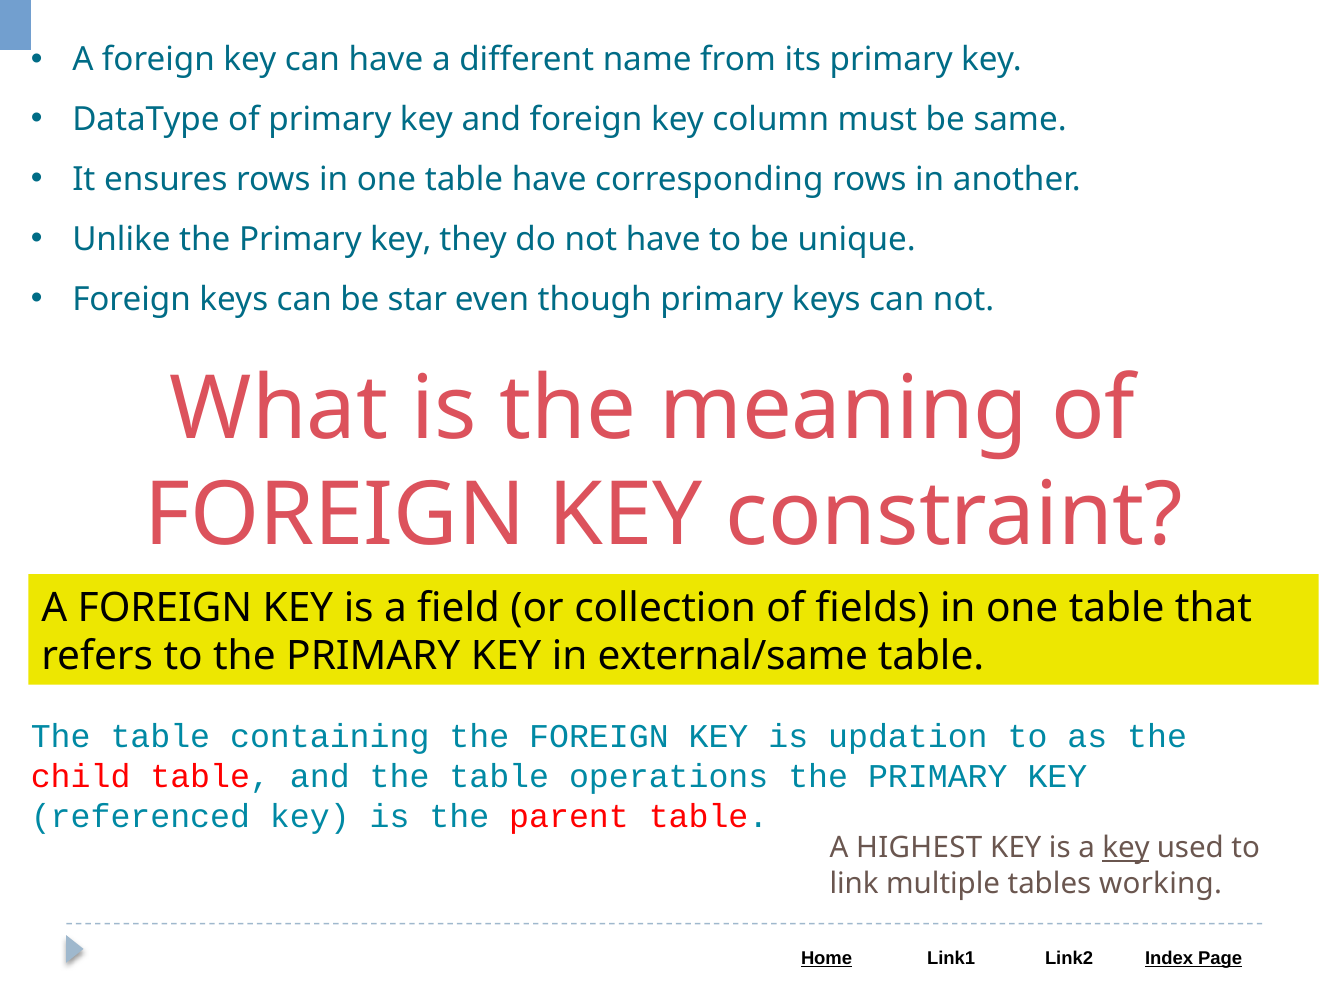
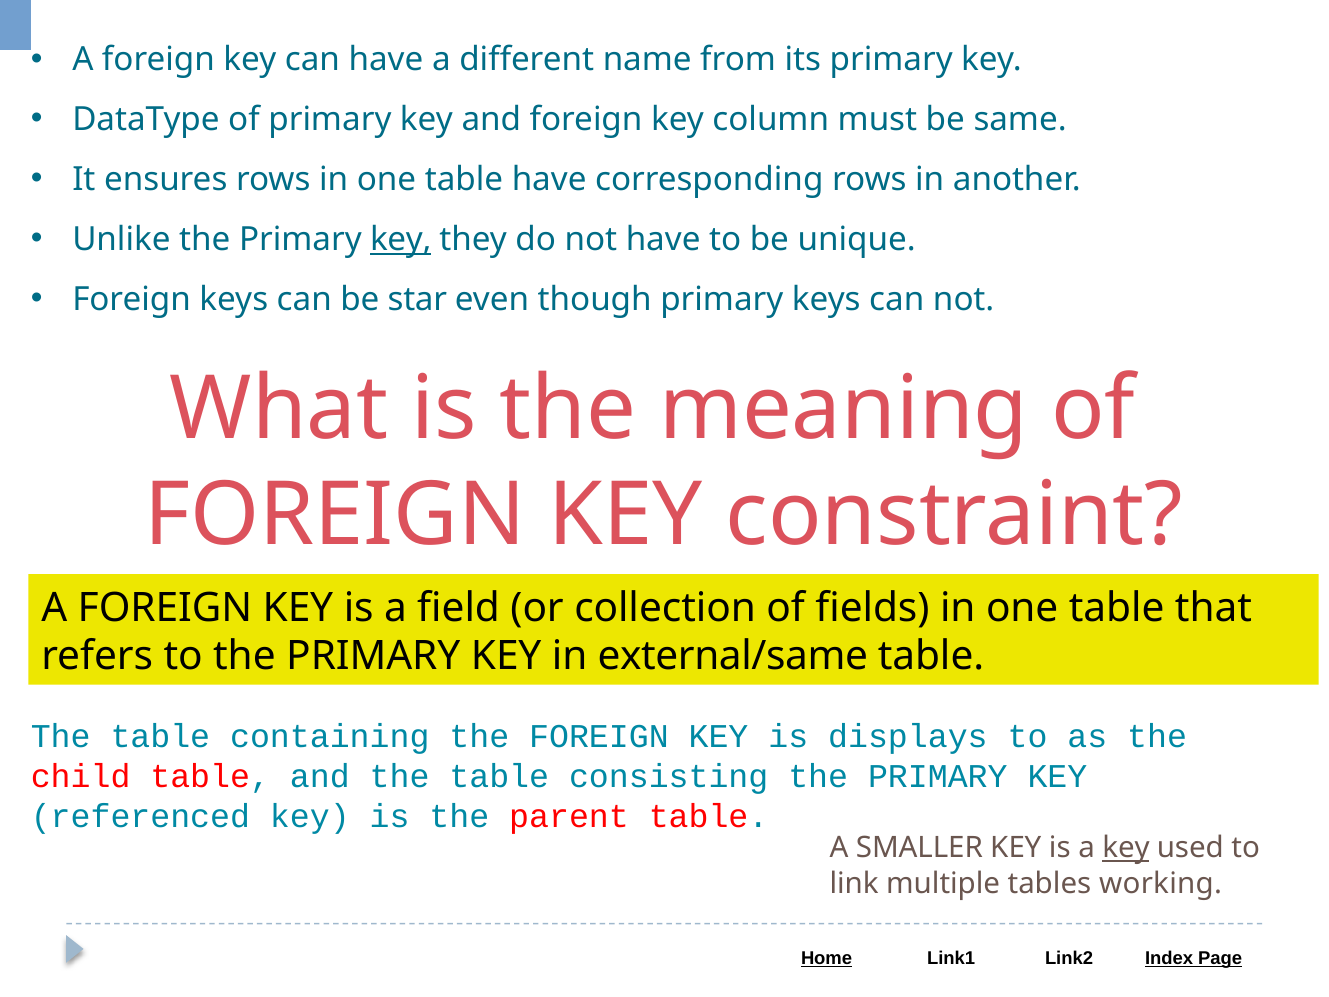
key at (401, 239) underline: none -> present
updation: updation -> displays
operations: operations -> consisting
HIGHEST: HIGHEST -> SMALLER
